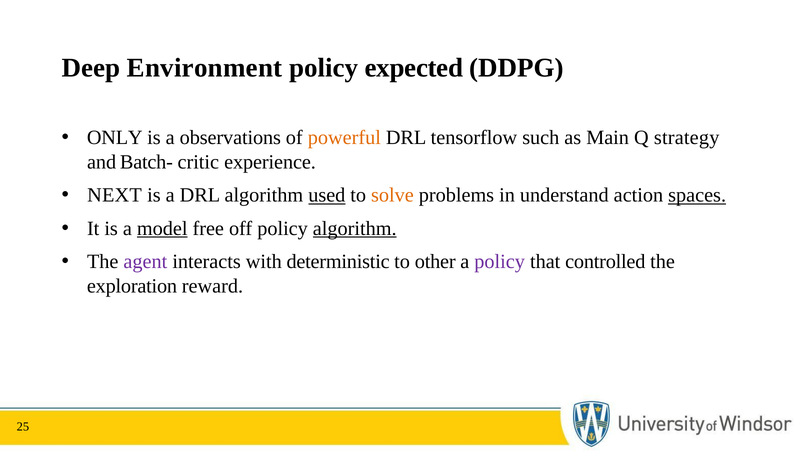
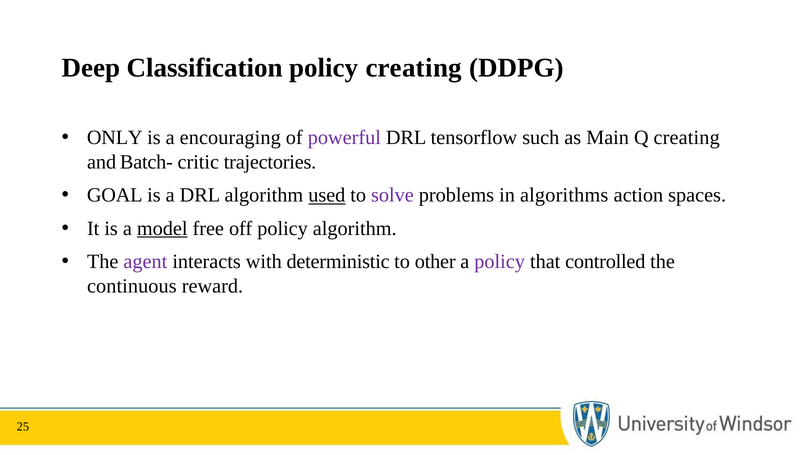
Environment: Environment -> Classification
policy expected: expected -> creating
observations: observations -> encouraging
powerful colour: orange -> purple
Q strategy: strategy -> creating
experience: experience -> trajectories
NEXT: NEXT -> GOAL
solve colour: orange -> purple
understand: understand -> algorithms
spaces underline: present -> none
algorithm at (355, 229) underline: present -> none
exploration: exploration -> continuous
